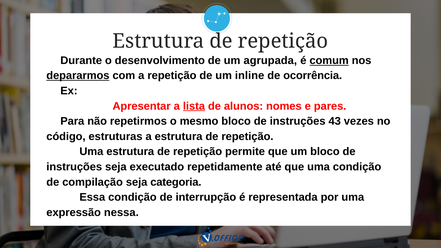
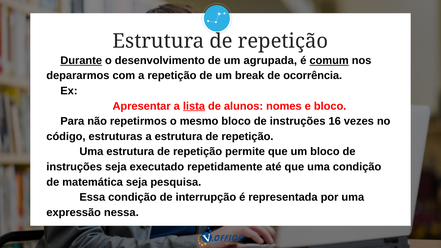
Durante underline: none -> present
depararmos underline: present -> none
inline: inline -> break
e pares: pares -> bloco
43: 43 -> 16
compilação: compilação -> matemática
categoria: categoria -> pesquisa
